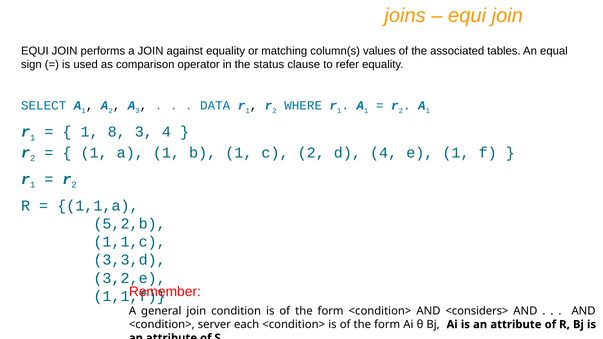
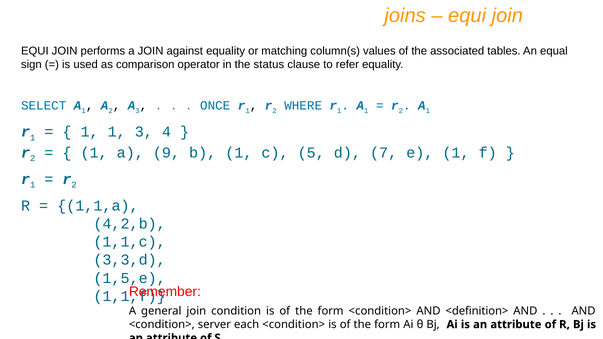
DATA: DATA -> ONCE
1 8: 8 -> 1
1 a 1: 1 -> 9
c 2: 2 -> 5
d 4: 4 -> 7
5,2,b: 5,2,b -> 4,2,b
3,2,e: 3,2,e -> 1,5,e
<considers>: <considers> -> <definition>
